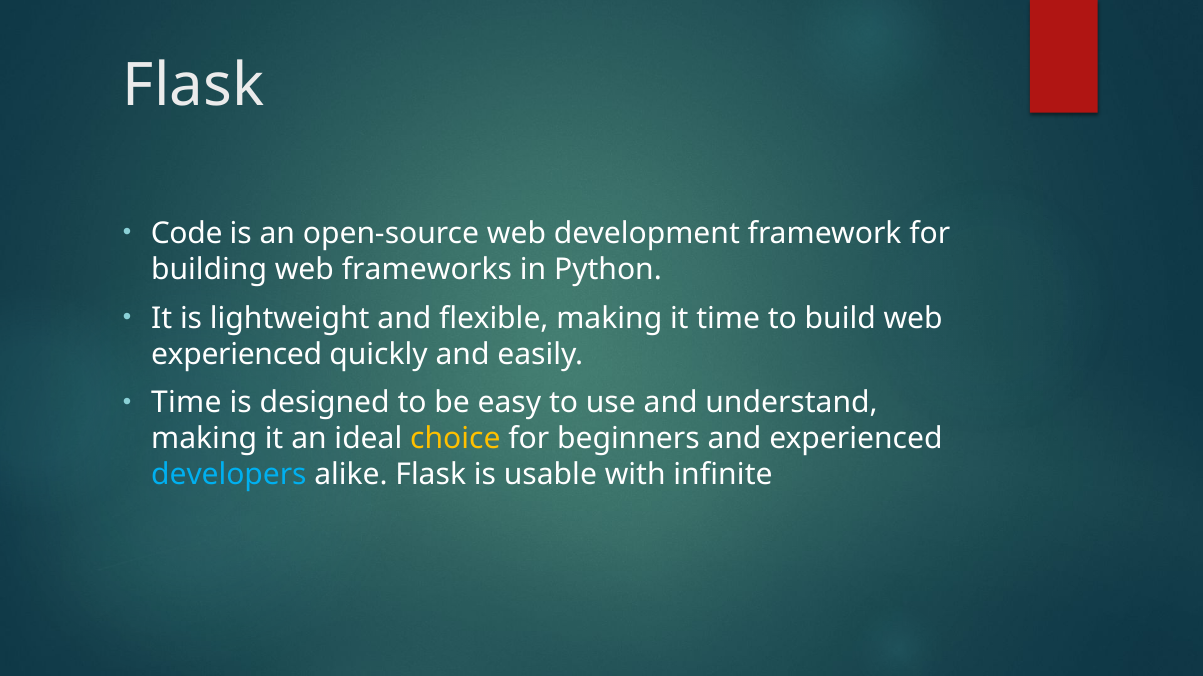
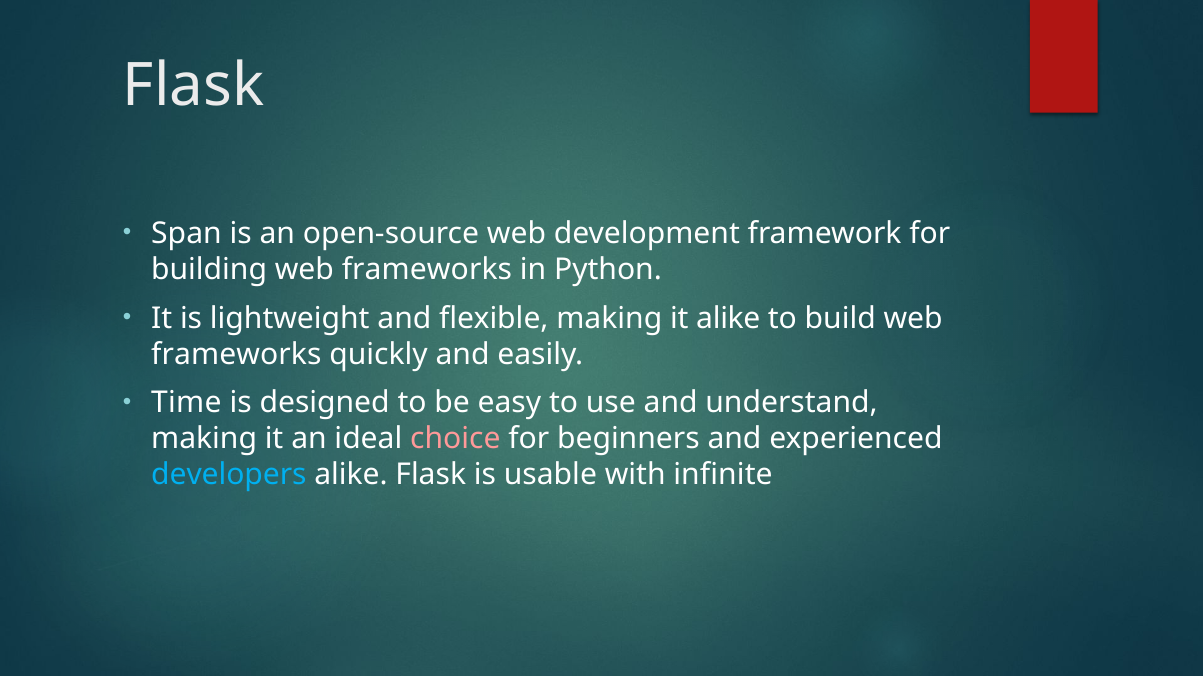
Code: Code -> Span
it time: time -> alike
experienced at (237, 355): experienced -> frameworks
choice colour: yellow -> pink
